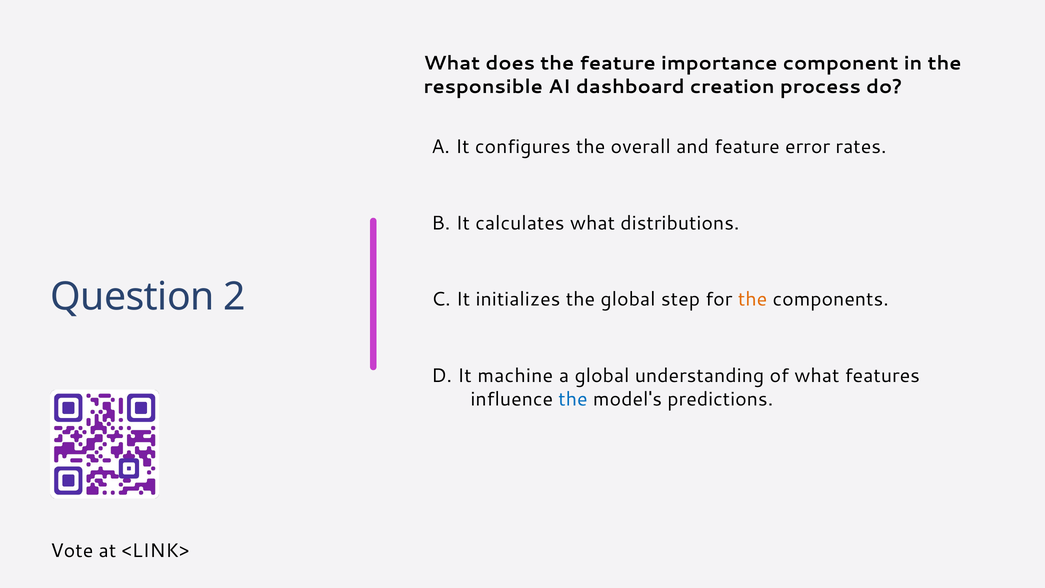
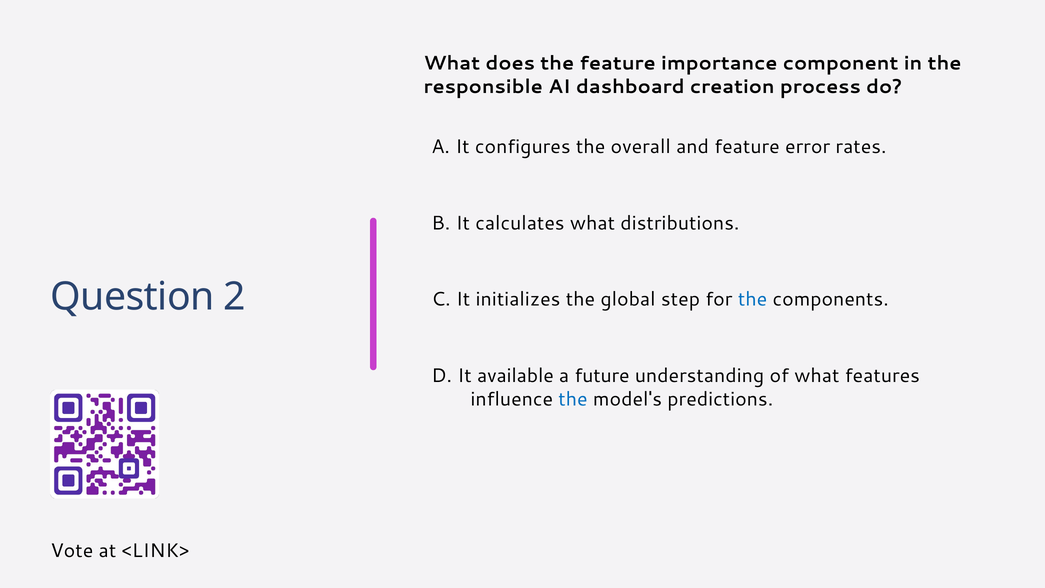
the at (753, 299) colour: orange -> blue
machine: machine -> available
a global: global -> future
